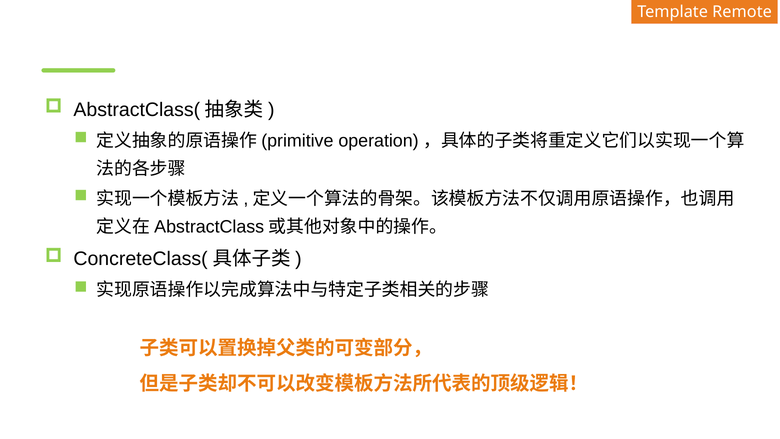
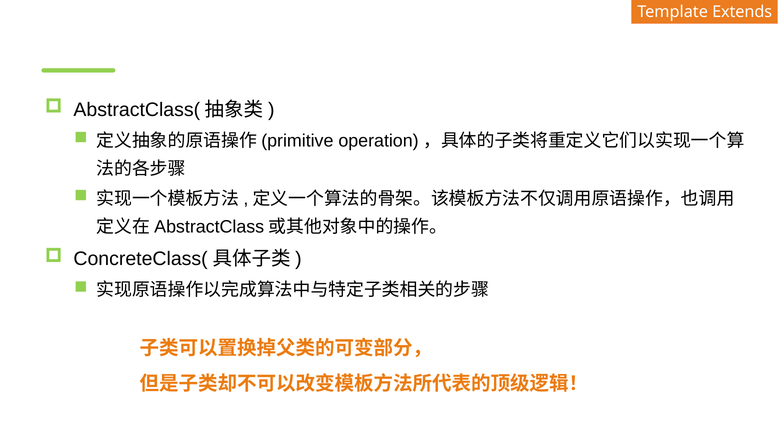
Remote: Remote -> Extends
